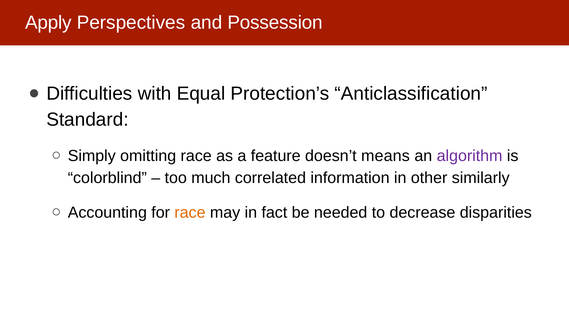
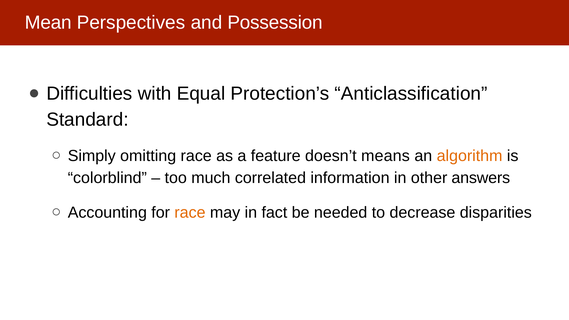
Apply: Apply -> Mean
algorithm colour: purple -> orange
similarly: similarly -> answers
